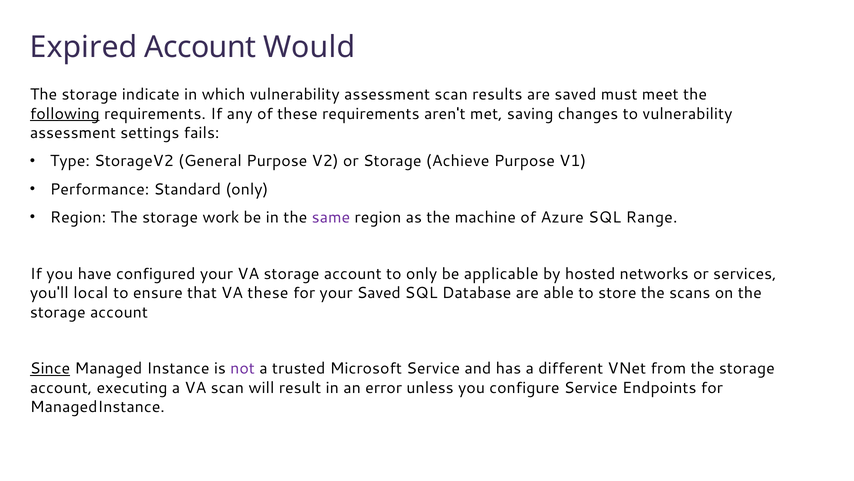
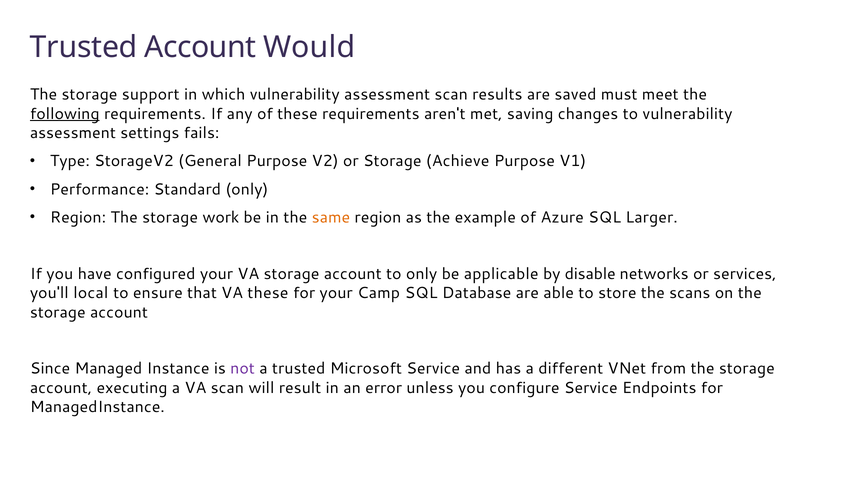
Expired at (84, 47): Expired -> Trusted
indicate: indicate -> support
same colour: purple -> orange
machine: machine -> example
Range: Range -> Larger
hosted: hosted -> disable
your Saved: Saved -> Camp
Since underline: present -> none
